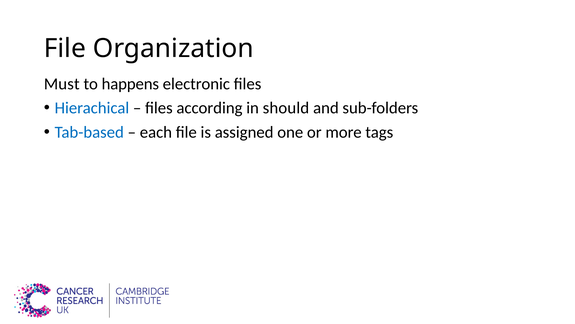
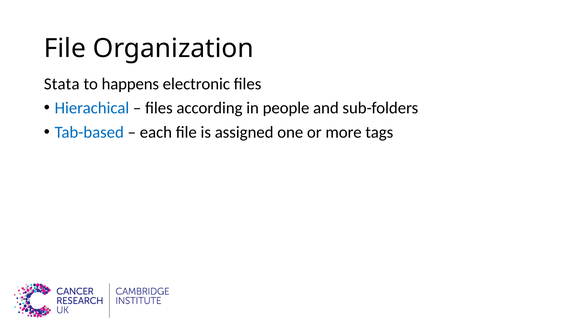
Must: Must -> Stata
should: should -> people
